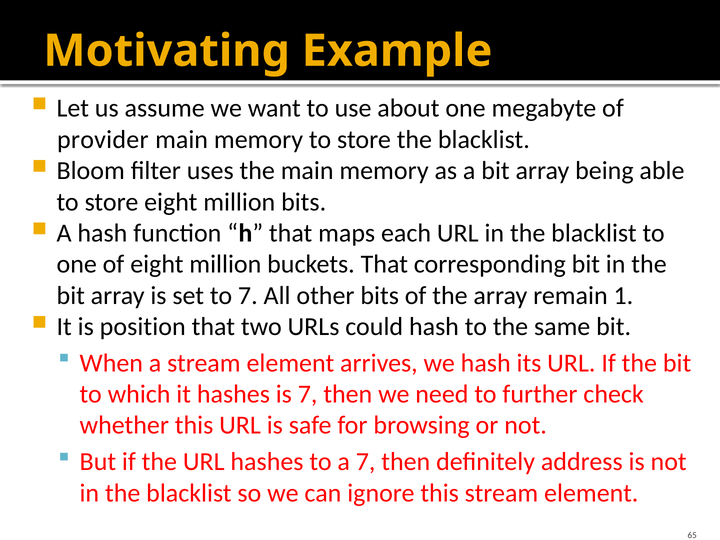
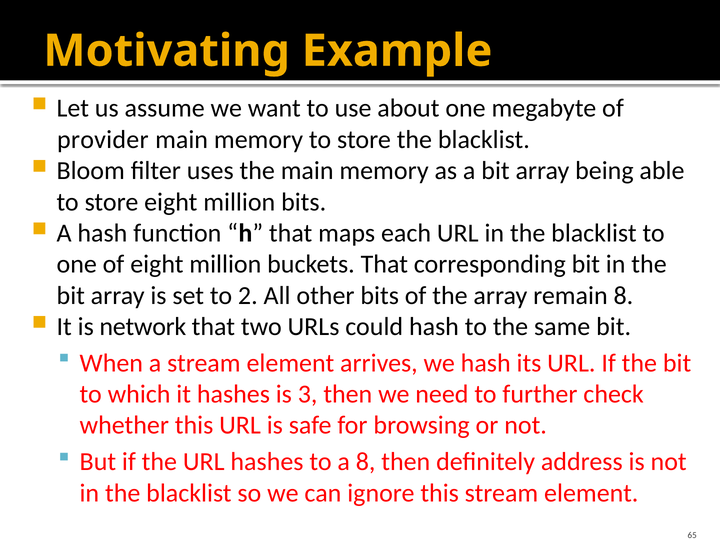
to 7: 7 -> 2
remain 1: 1 -> 8
position: position -> network
is 7: 7 -> 3
a 7: 7 -> 8
